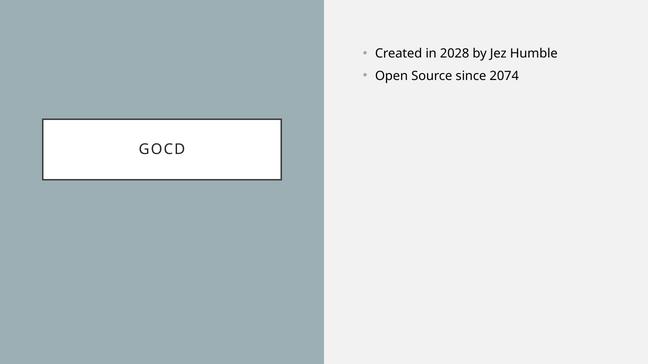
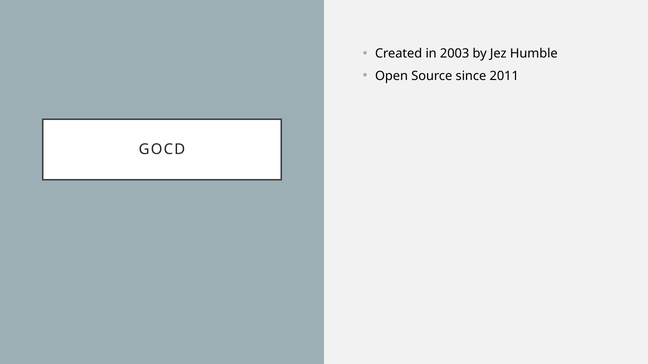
2028: 2028 -> 2003
2074: 2074 -> 2011
